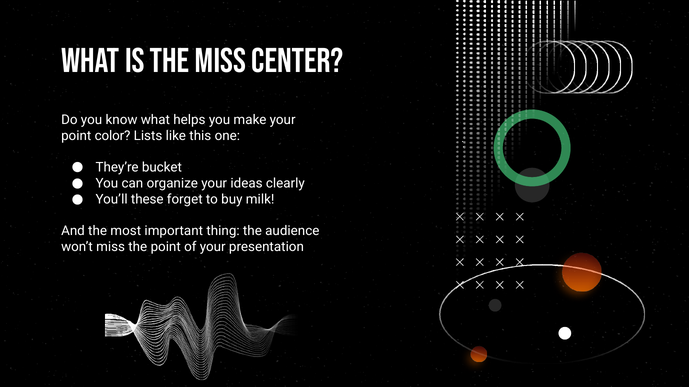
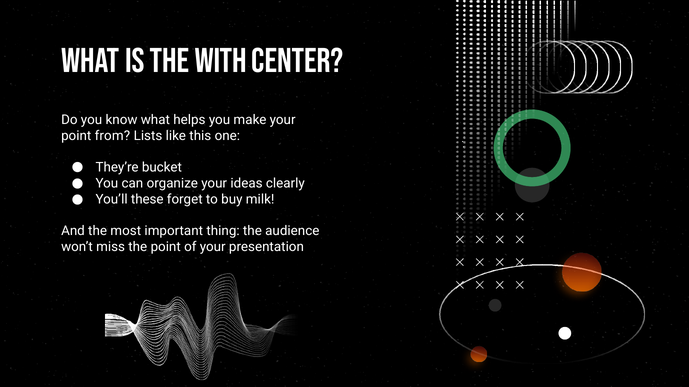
the miss: miss -> with
color: color -> from
